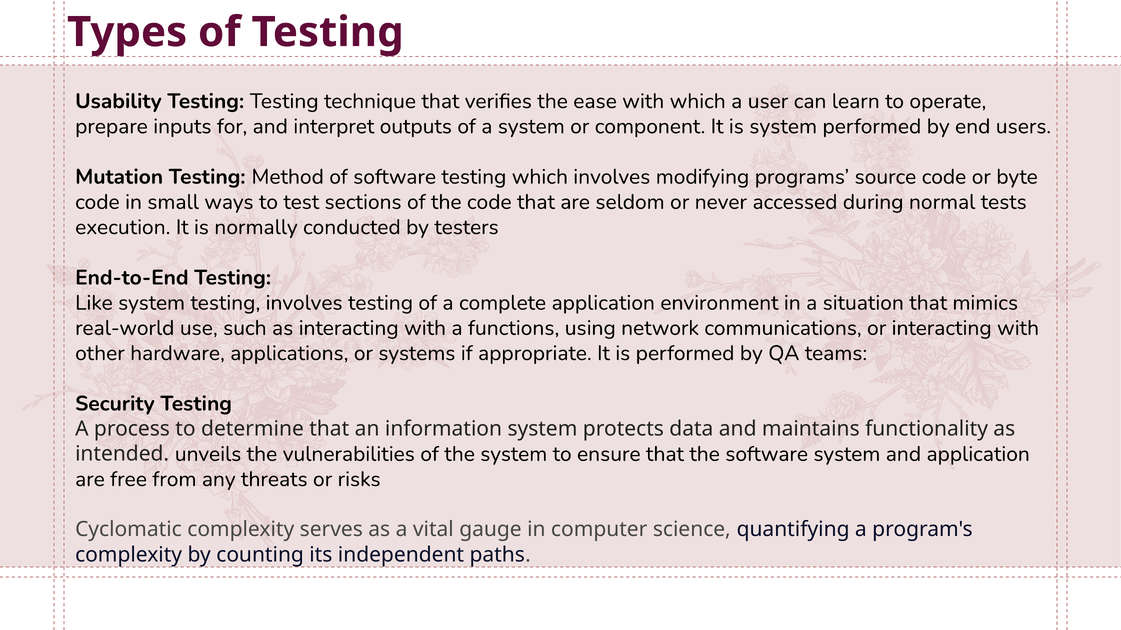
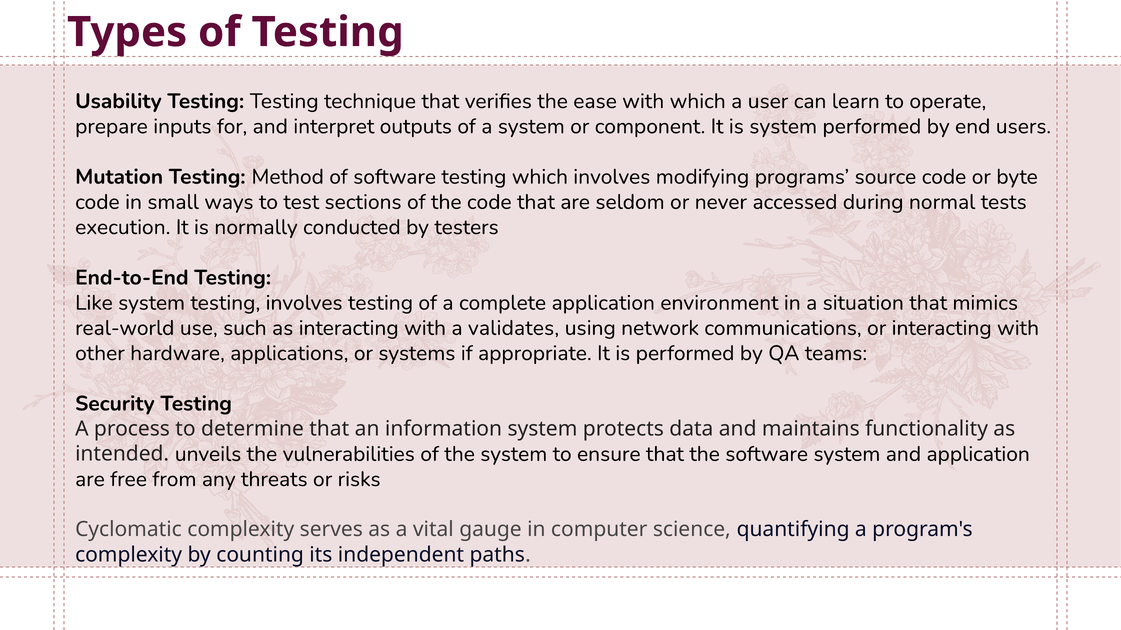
functions: functions -> validates
